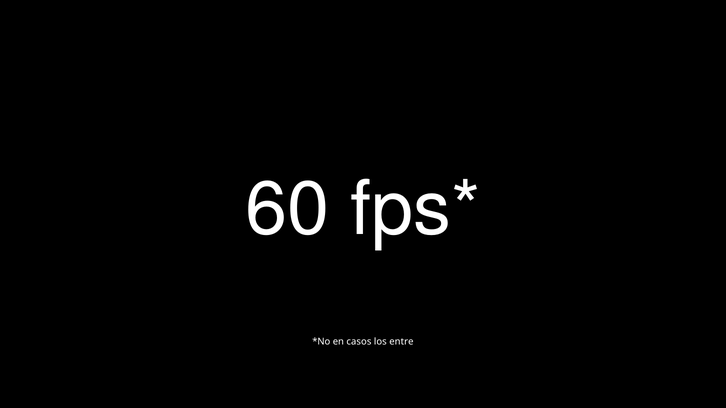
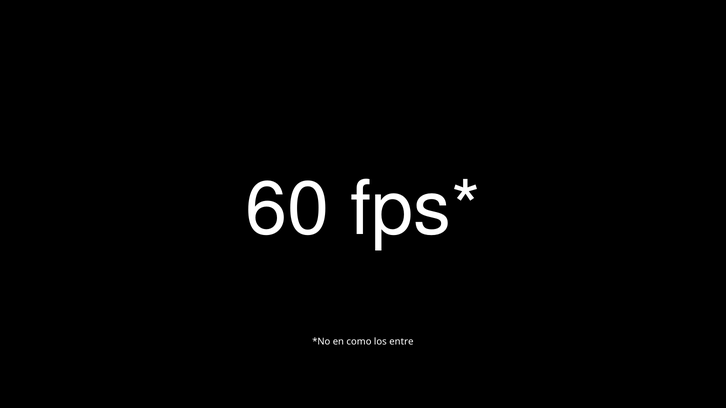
casos: casos -> como
